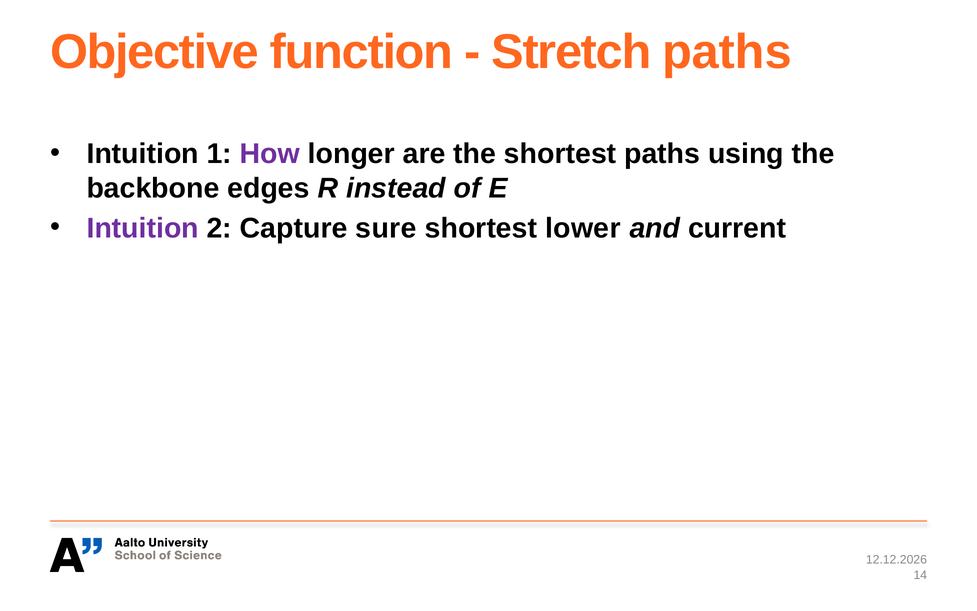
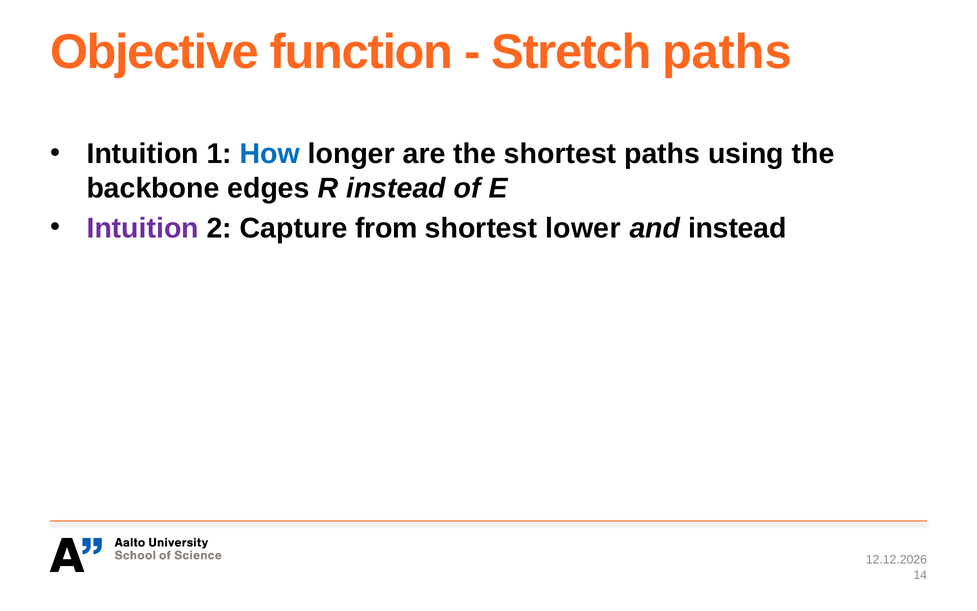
How colour: purple -> blue
sure: sure -> from
and current: current -> instead
